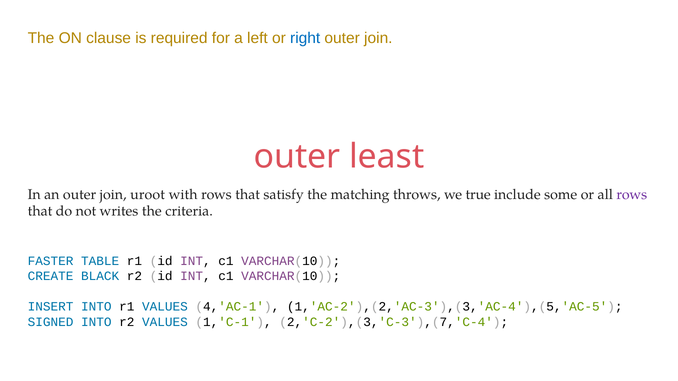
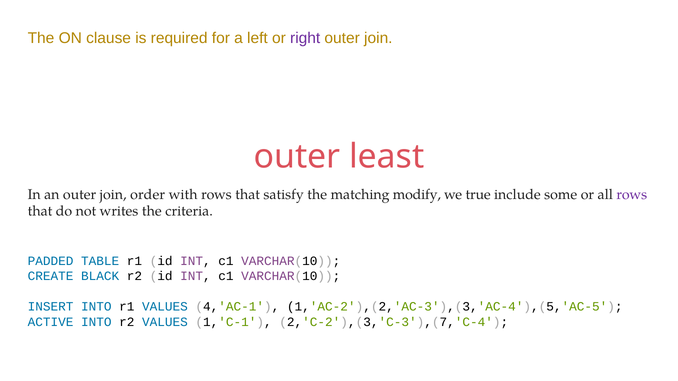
right colour: blue -> purple
uroot: uroot -> order
throws: throws -> modify
FASTER: FASTER -> PADDED
SIGNED: SIGNED -> ACTIVE
